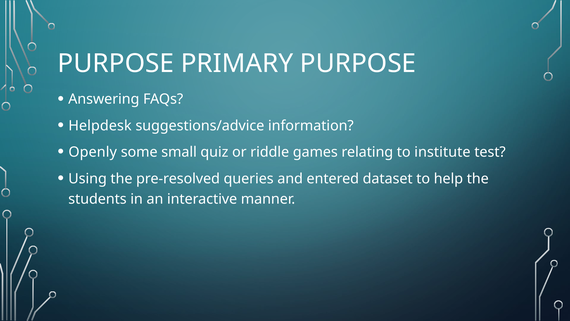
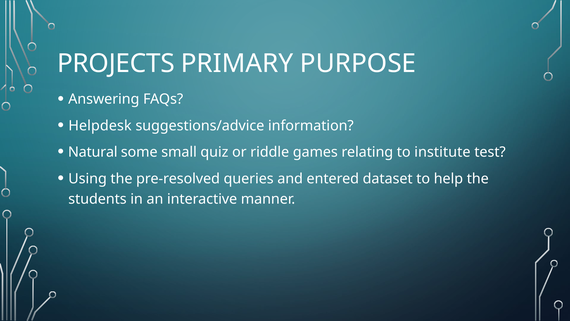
PURPOSE at (116, 63): PURPOSE -> PROJECTS
Openly: Openly -> Natural
